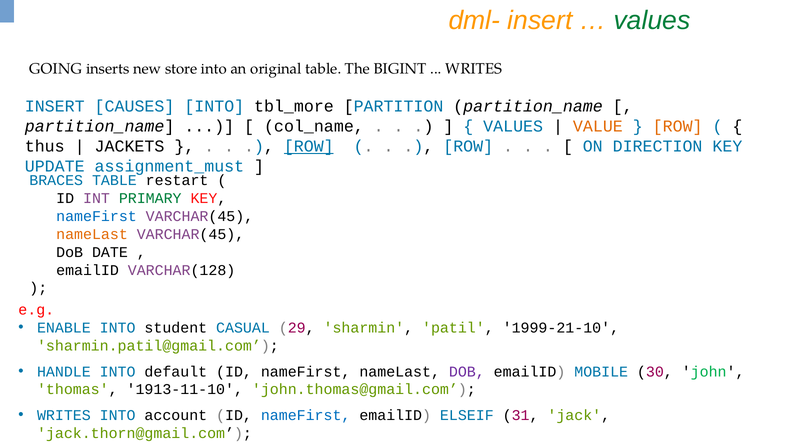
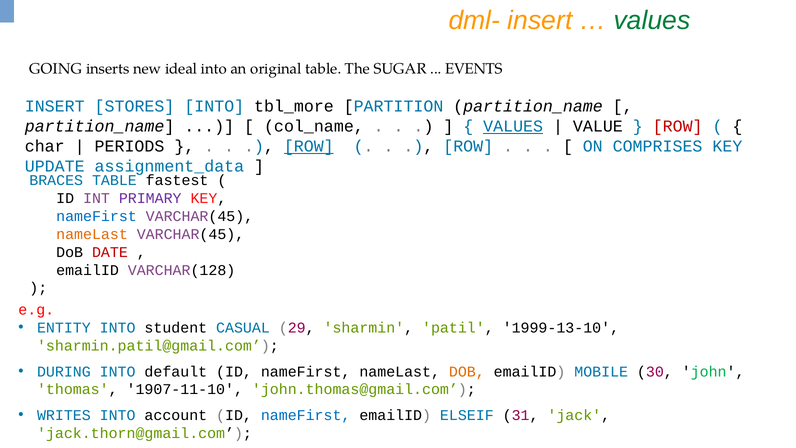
store: store -> ideal
BIGINT: BIGINT -> SUGAR
WRITES at (474, 69): WRITES -> EVENTS
CAUSES: CAUSES -> STORES
VALUES at (513, 126) underline: none -> present
VALUE colour: orange -> black
ROW at (678, 126) colour: orange -> red
thus: thus -> char
JACKETS: JACKETS -> PERIODS
DIRECTION: DIRECTION -> COMPRISES
assignment_must: assignment_must -> assignment_data
restart: restart -> fastest
PRIMARY colour: green -> purple
DATE colour: black -> red
ENABLE: ENABLE -> ENTITY
1999-21-10: 1999-21-10 -> 1999-13-10
HANDLE: HANDLE -> DURING
DOB at (467, 371) colour: purple -> orange
1913-11-10: 1913-11-10 -> 1907-11-10
